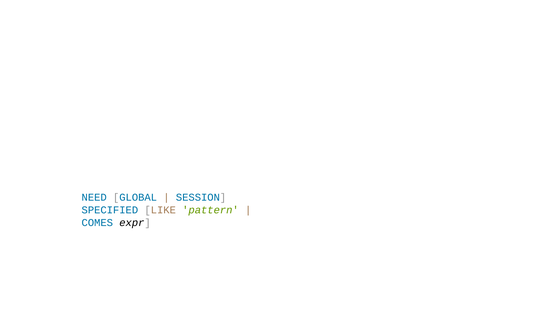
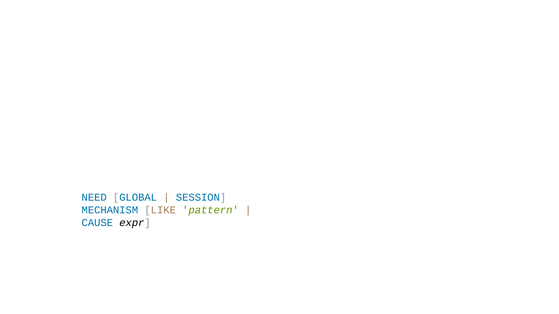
SPECIFIED: SPECIFIED -> MECHANISM
COMES: COMES -> CAUSE
